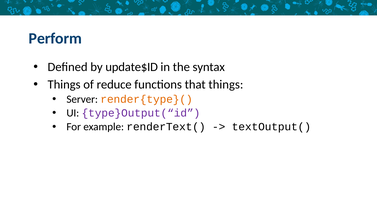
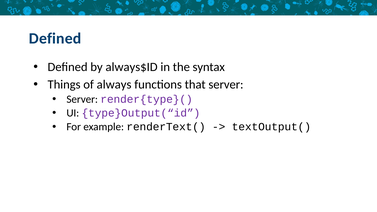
Perform at (55, 38): Perform -> Defined
update$ID: update$ID -> always$ID
reduce: reduce -> always
that things: things -> server
render{type}( colour: orange -> purple
